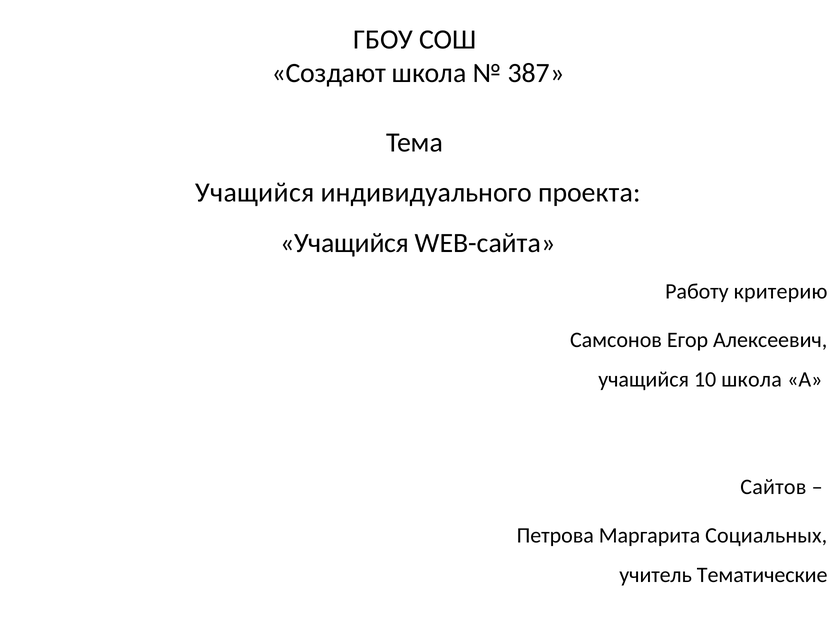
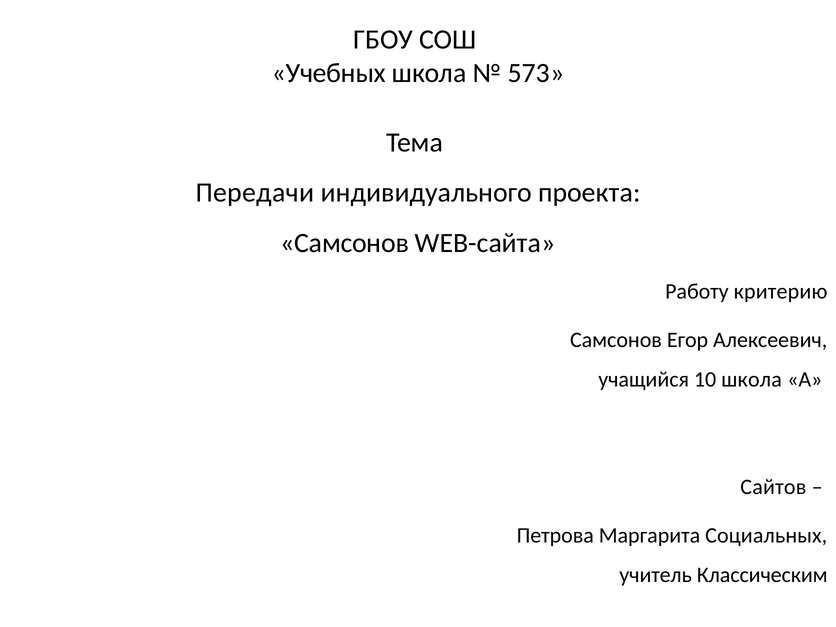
Создают: Создают -> Учебных
387: 387 -> 573
Учащийся at (255, 193): Учащийся -> Передачи
Учащийся at (345, 243): Учащийся -> Самсонов
Тематические: Тематические -> Классическим
